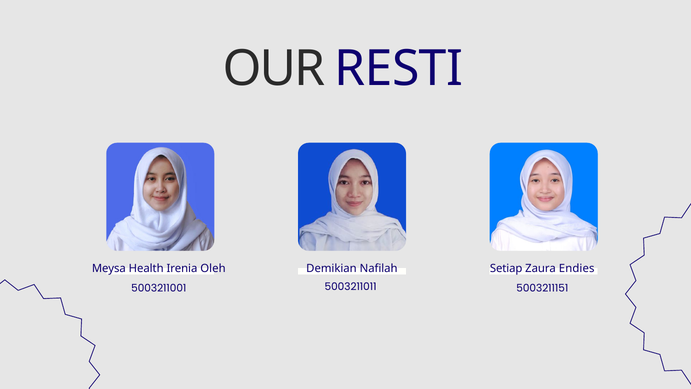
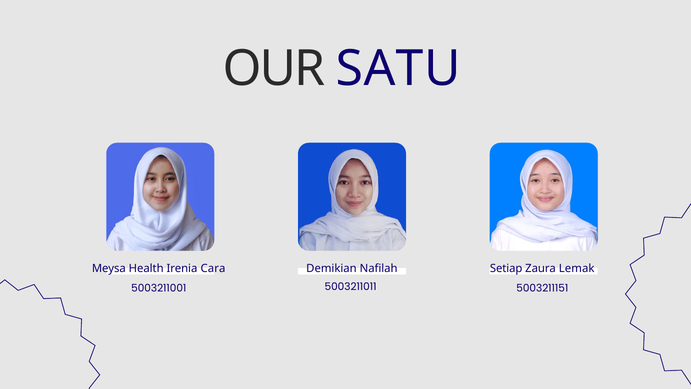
RESTI: RESTI -> SATU
Oleh: Oleh -> Cara
Endies: Endies -> Lemak
